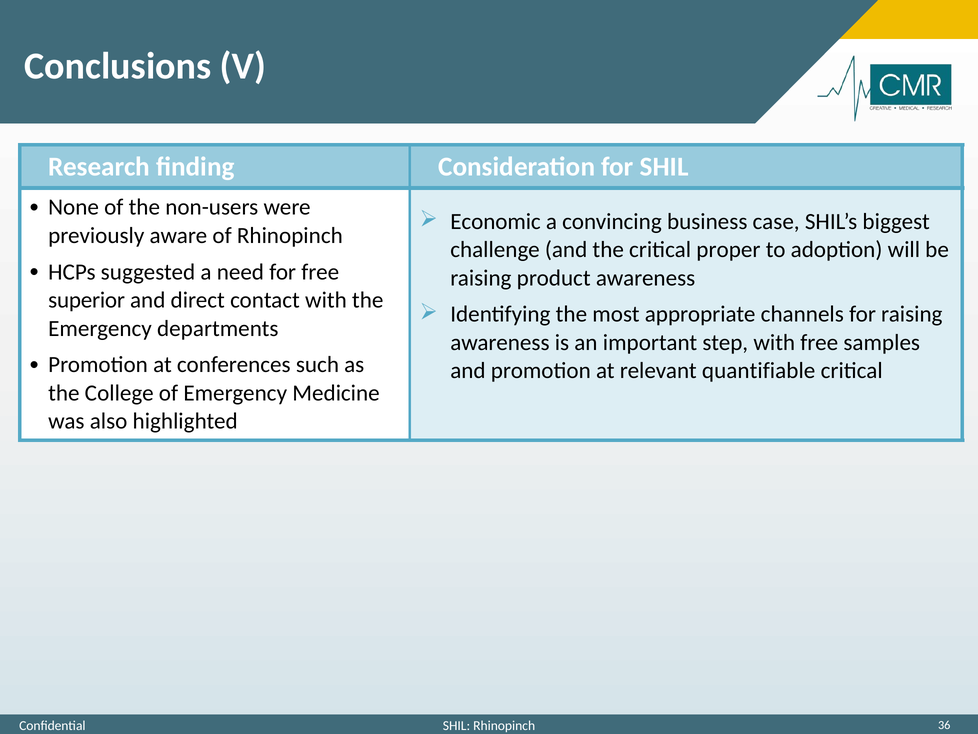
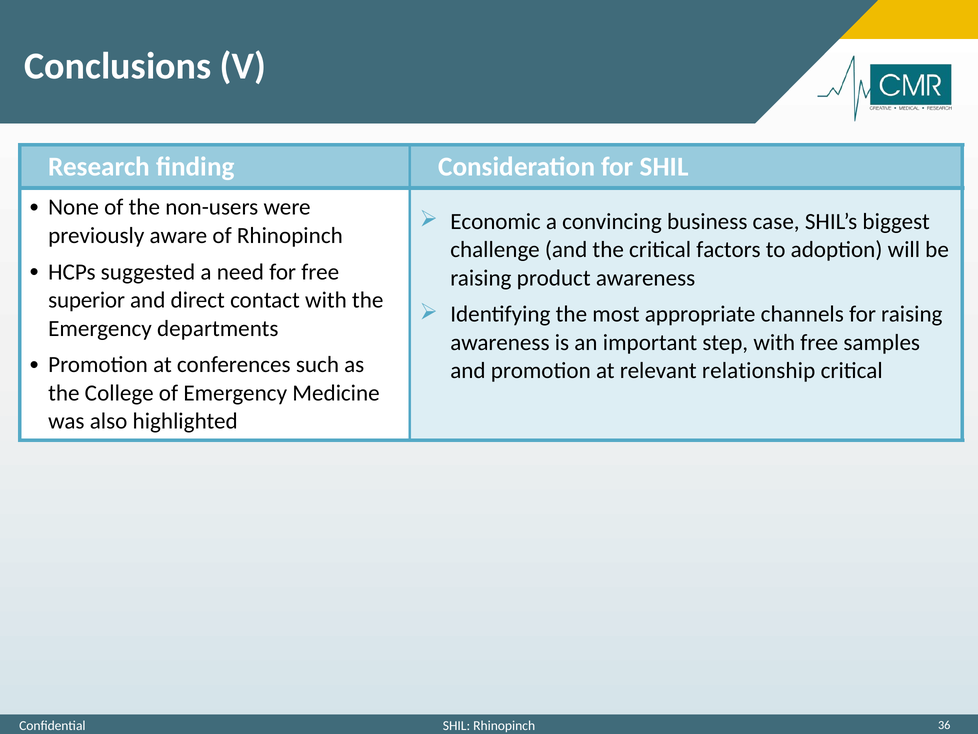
proper: proper -> factors
quantifiable: quantifiable -> relationship
